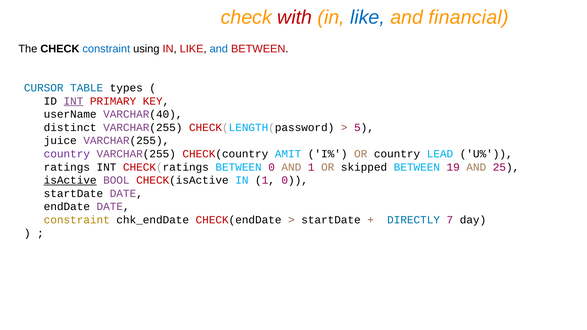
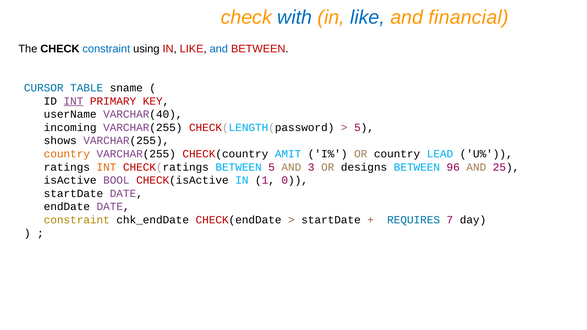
with colour: red -> blue
types: types -> sname
distinct: distinct -> incoming
juice: juice -> shows
country at (67, 154) colour: purple -> orange
INT at (106, 167) colour: black -> orange
BETWEEN 0: 0 -> 5
AND 1: 1 -> 3
skipped: skipped -> designs
19: 19 -> 96
isActive underline: present -> none
DIRECTLY: DIRECTLY -> REQUIRES
